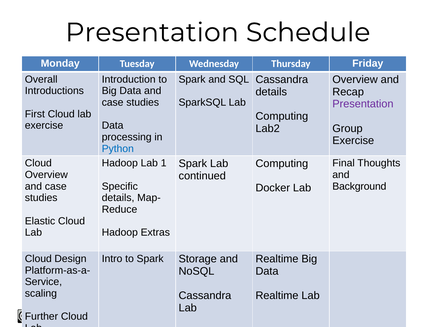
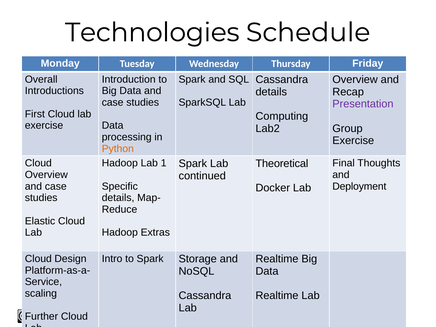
Presentation at (152, 32): Presentation -> Technologies
Python colour: blue -> orange
Computing at (282, 164): Computing -> Theoretical
Background: Background -> Deployment
